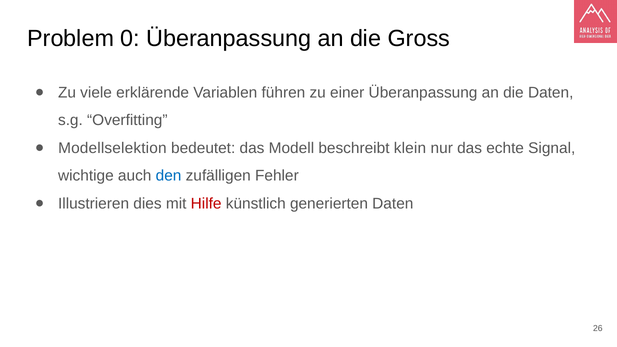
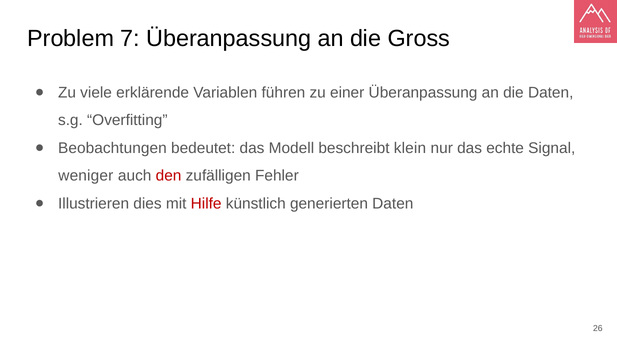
0: 0 -> 7
Modellselektion: Modellselektion -> Beobachtungen
wichtige: wichtige -> weniger
den colour: blue -> red
